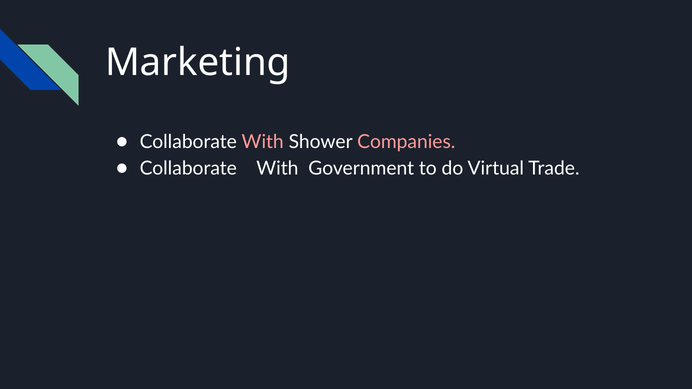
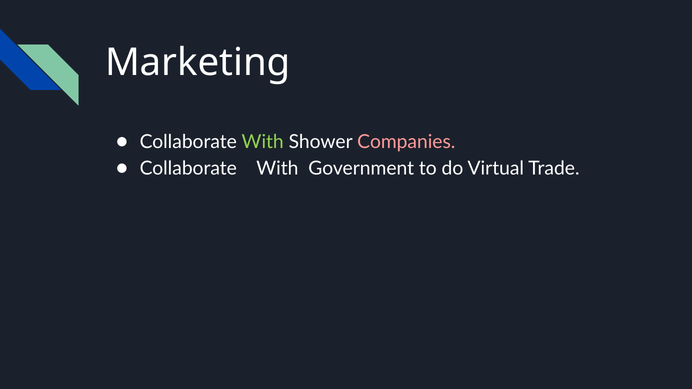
With at (263, 142) colour: pink -> light green
